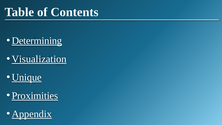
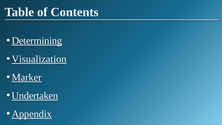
Unique: Unique -> Marker
Proximities: Proximities -> Undertaken
